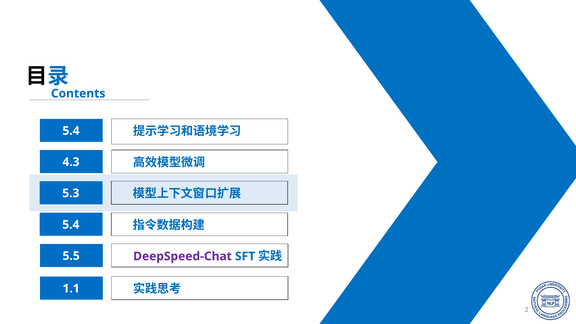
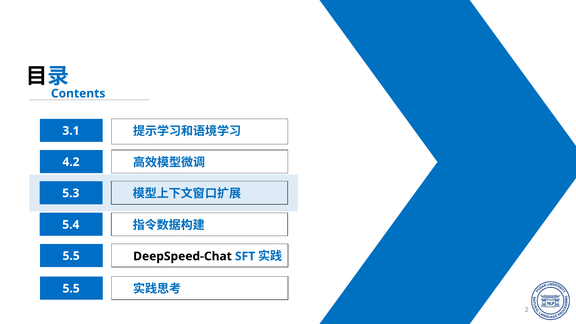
5.4 at (71, 131): 5.4 -> 3.1
4.3: 4.3 -> 4.2
DeepSpeed-Chat colour: purple -> black
1.1 at (71, 289): 1.1 -> 5.5
